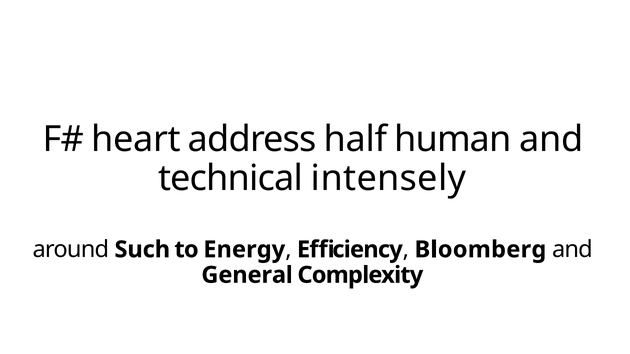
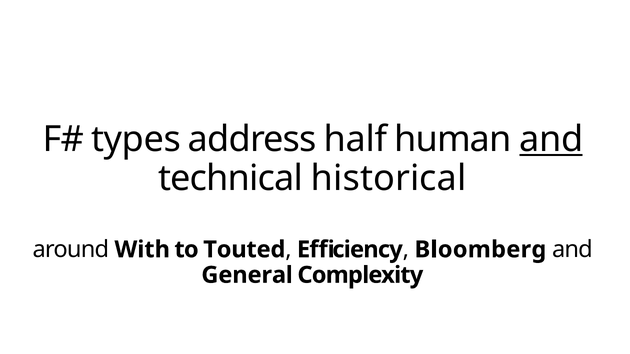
heart: heart -> types
and at (551, 140) underline: none -> present
intensely: intensely -> historical
Such: Such -> With
Energy: Energy -> Touted
